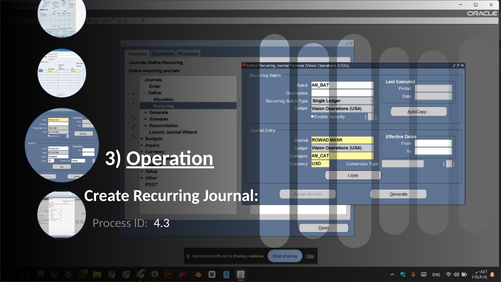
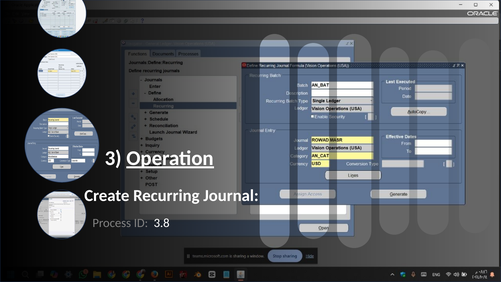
4.3: 4.3 -> 3.8
